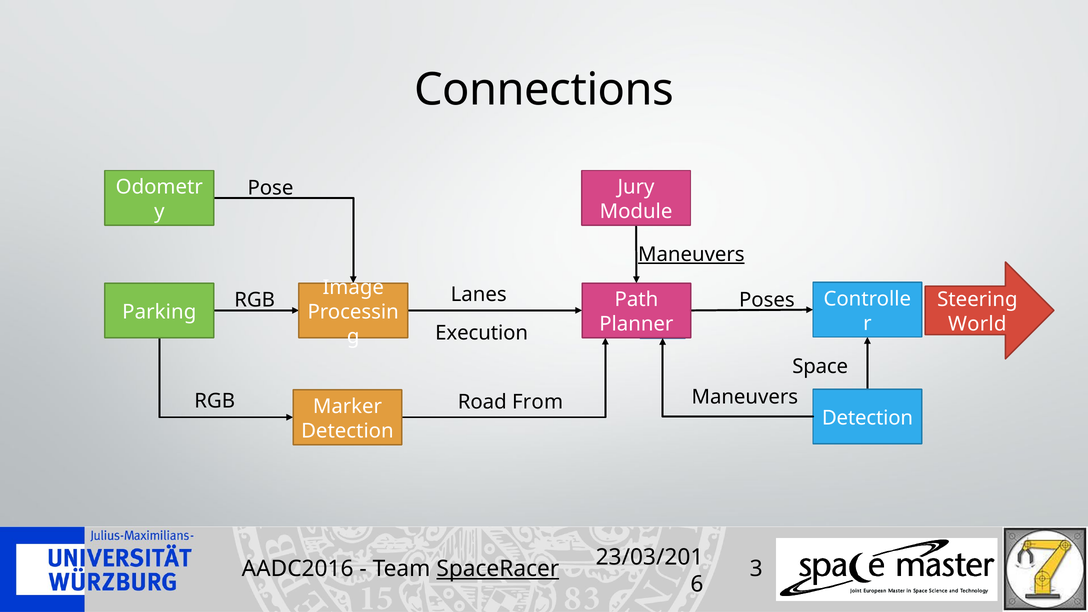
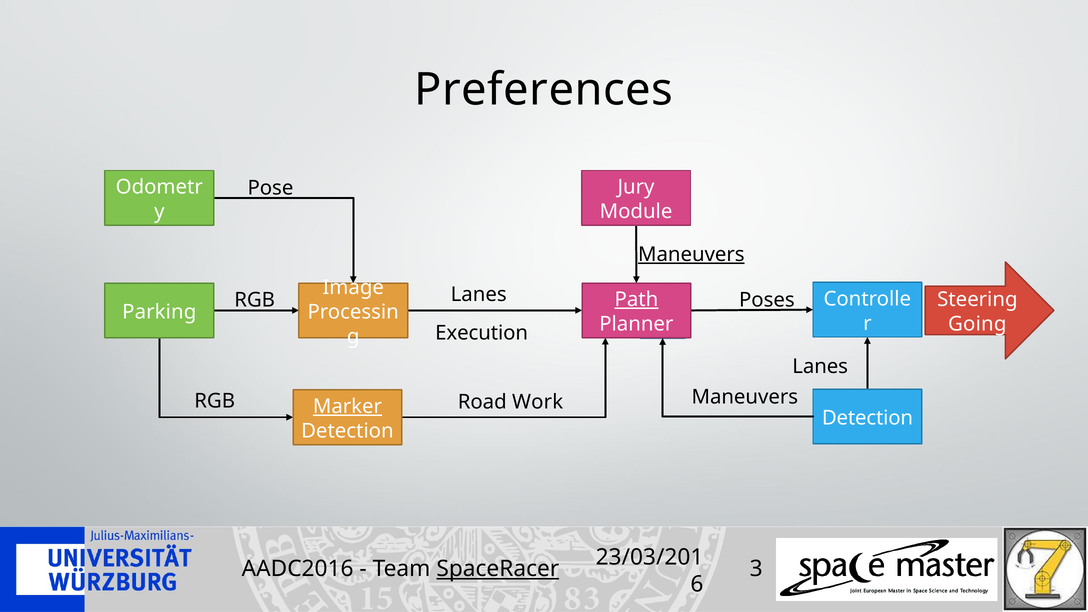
Connections: Connections -> Preferences
Path underline: none -> present
World: World -> Going
Space at (820, 366): Space -> Lanes
From: From -> Work
Marker underline: none -> present
